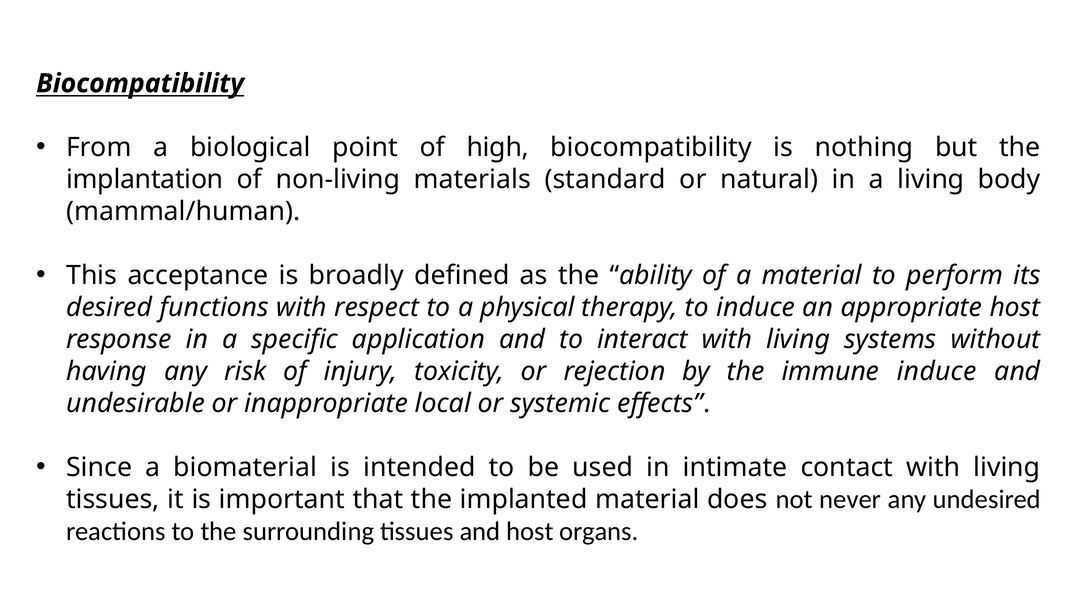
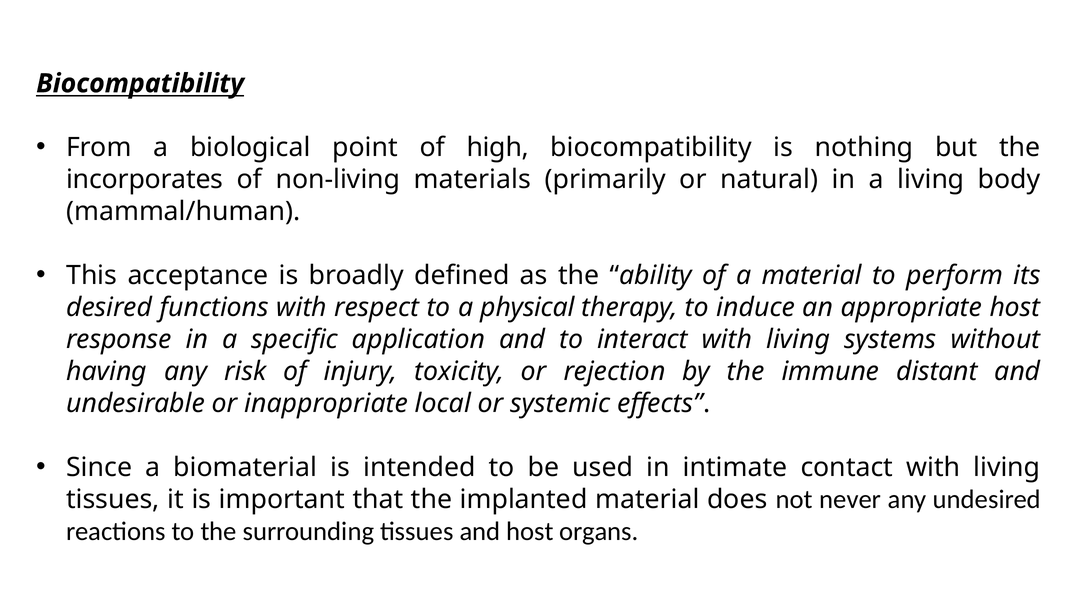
implantation: implantation -> incorporates
standard: standard -> primarily
immune induce: induce -> distant
